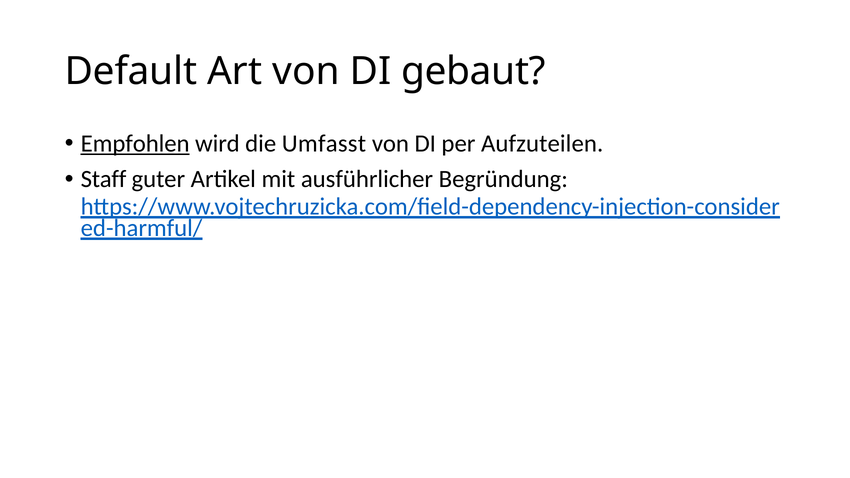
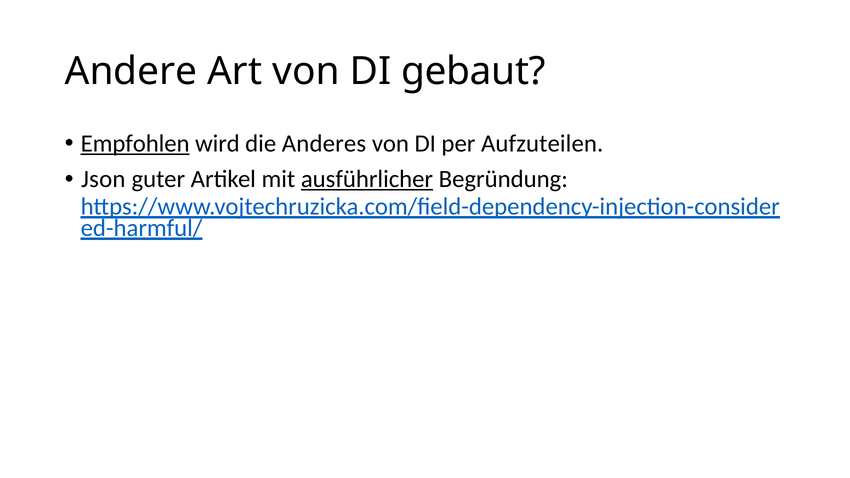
Default: Default -> Andere
Umfasst: Umfasst -> Anderes
Staff: Staff -> Json
ausführlicher underline: none -> present
